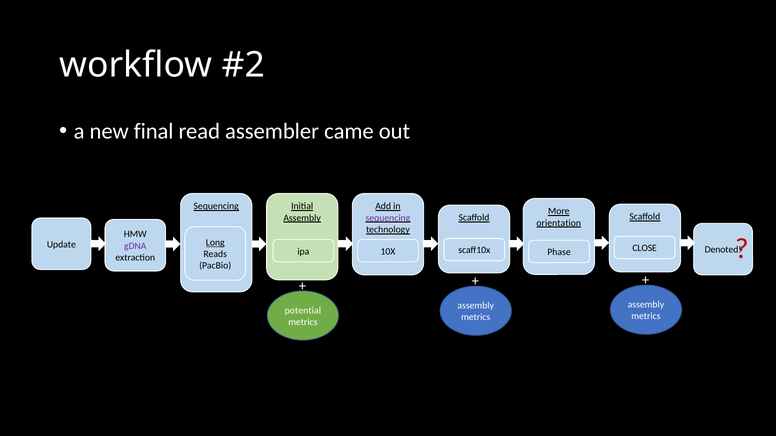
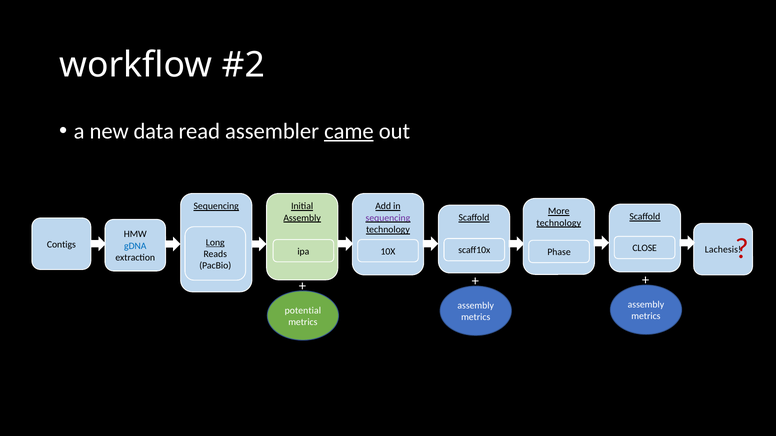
final: final -> data
came underline: none -> present
orientation at (559, 223): orientation -> technology
Update: Update -> Contigs
gDNA colour: purple -> blue
Denoted: Denoted -> Lachesis
